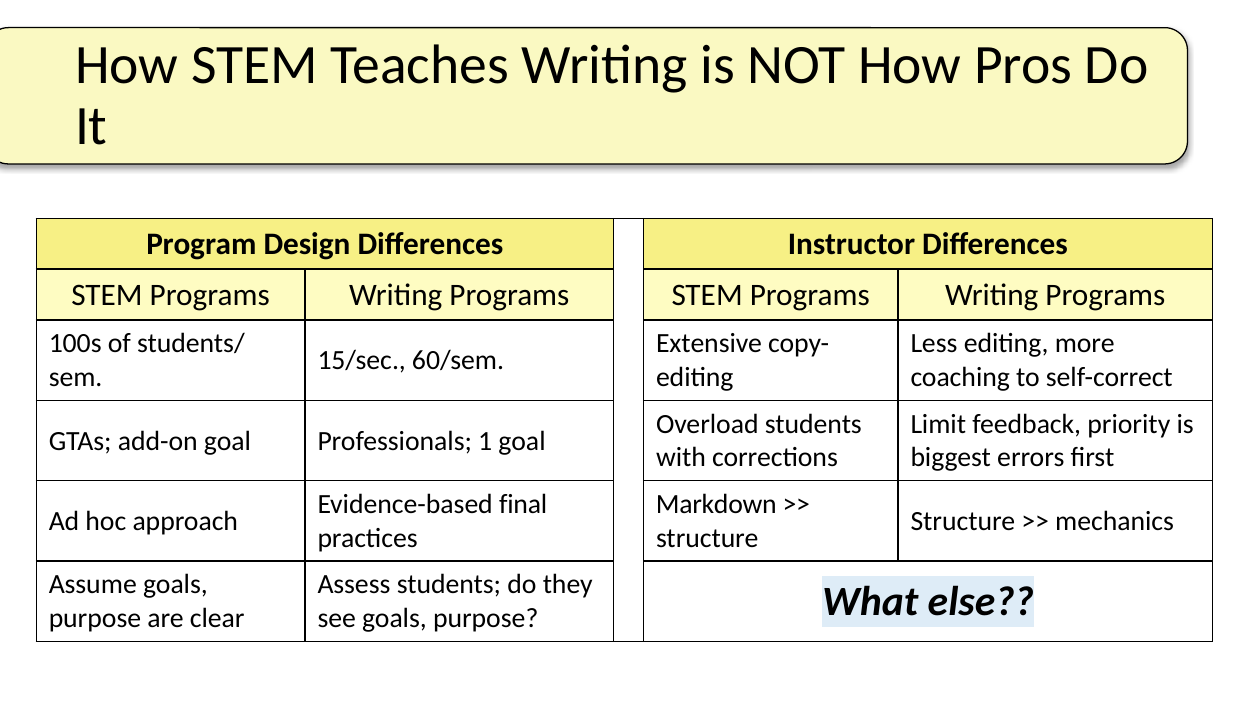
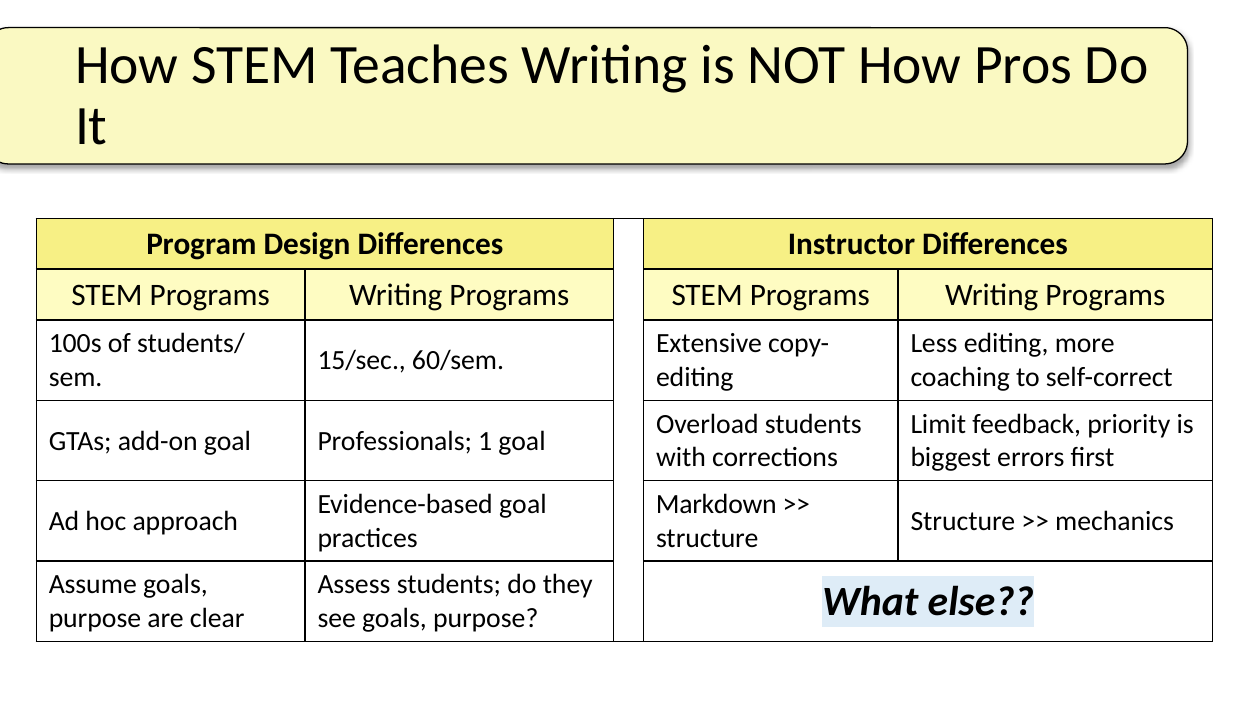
Evidence-based final: final -> goal
